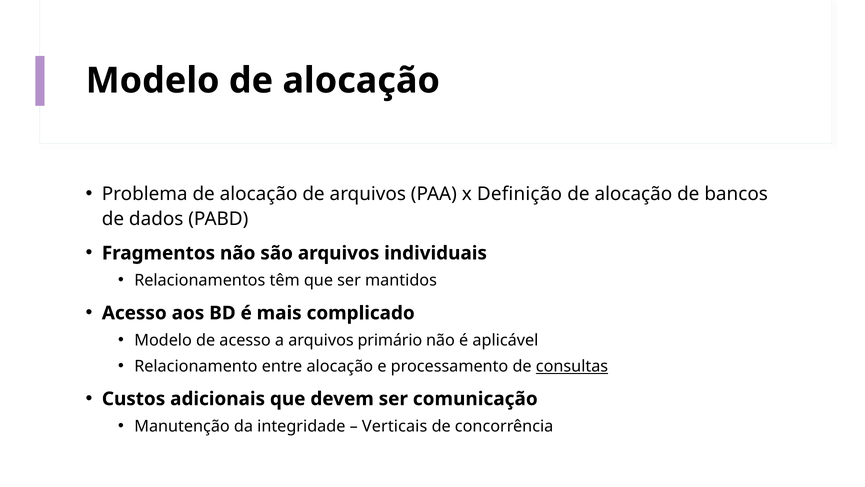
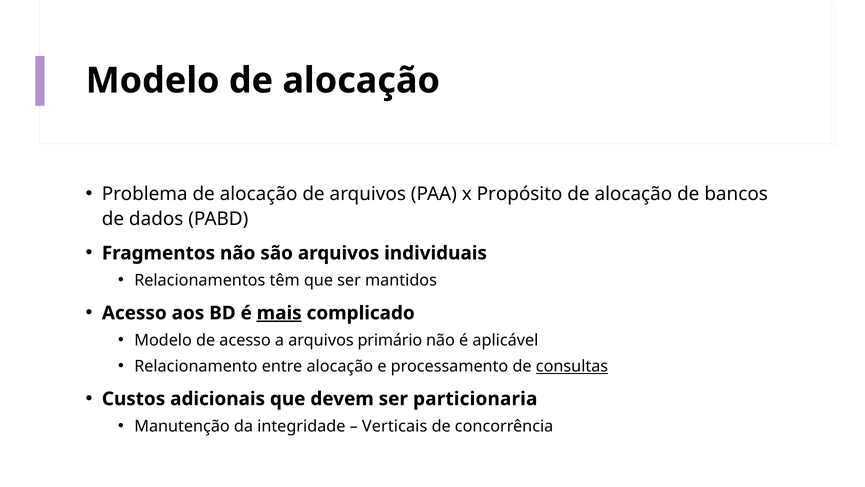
Definição: Definição -> Propósito
mais underline: none -> present
comunicação: comunicação -> particionaria
